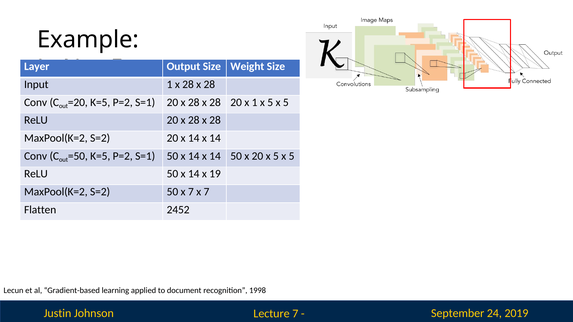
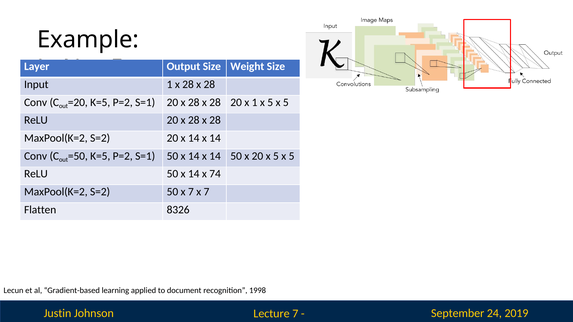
19: 19 -> 74
2452: 2452 -> 8326
